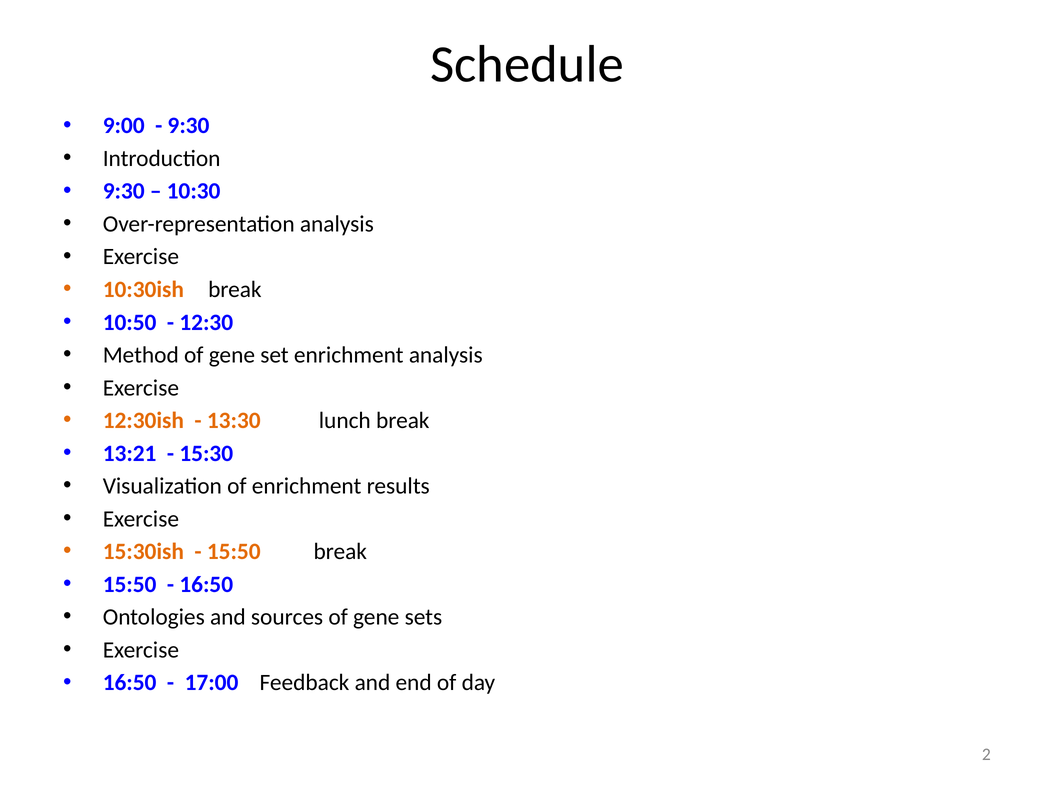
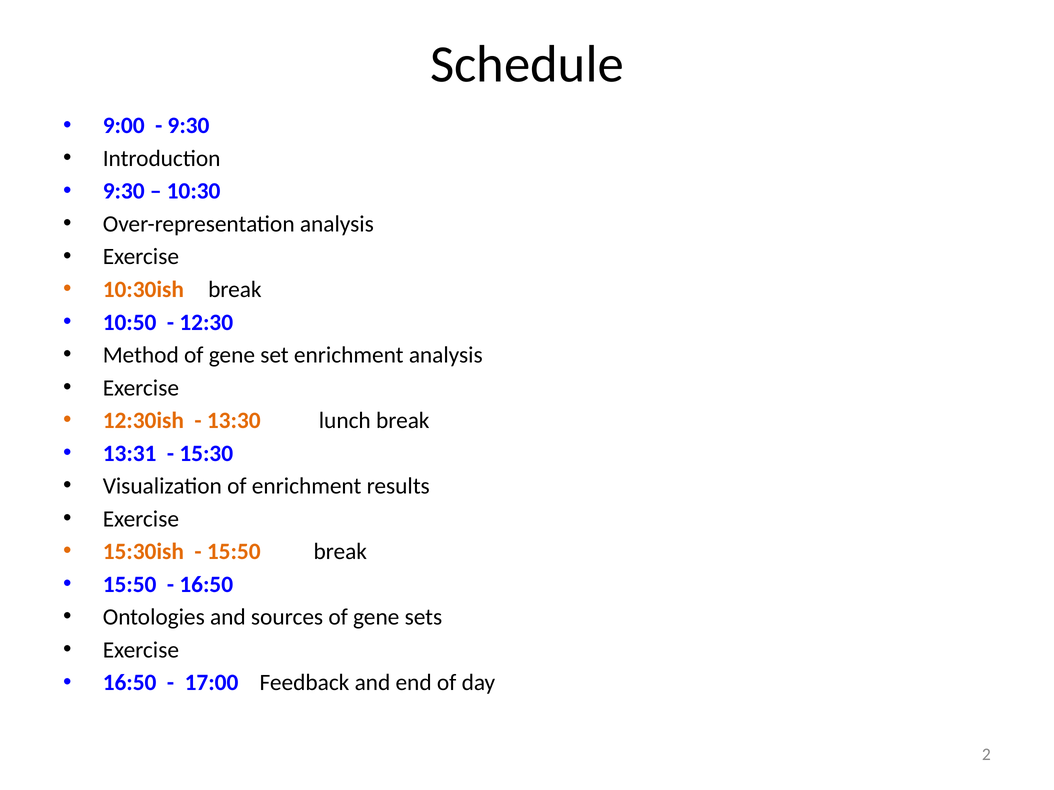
13:21: 13:21 -> 13:31
